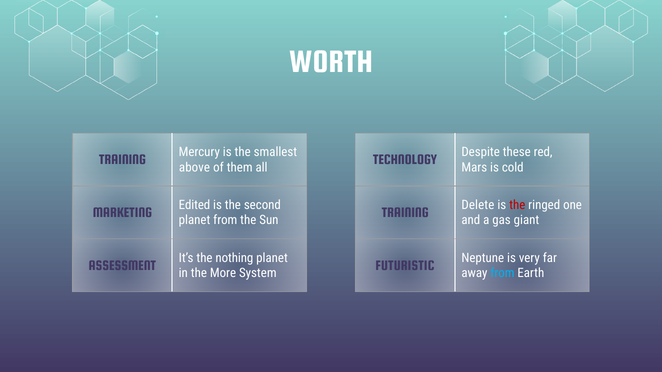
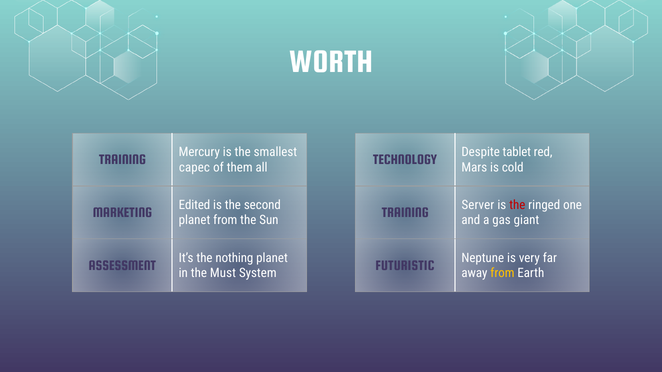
these: these -> tablet
above: above -> capec
Delete: Delete -> Server
More: More -> Must
from at (502, 273) colour: light blue -> yellow
